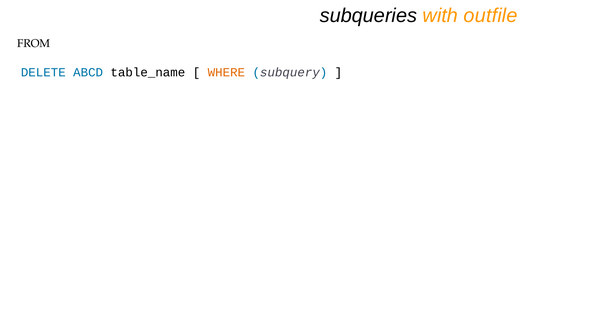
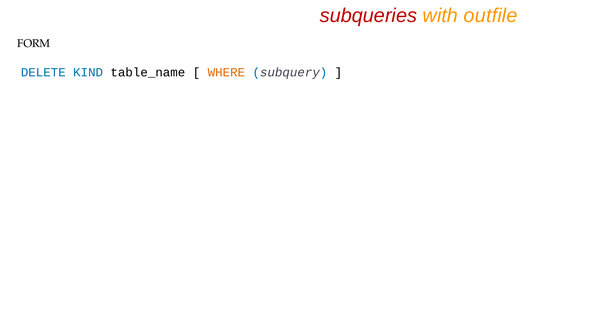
subqueries colour: black -> red
FROM: FROM -> FORM
ABCD: ABCD -> KIND
